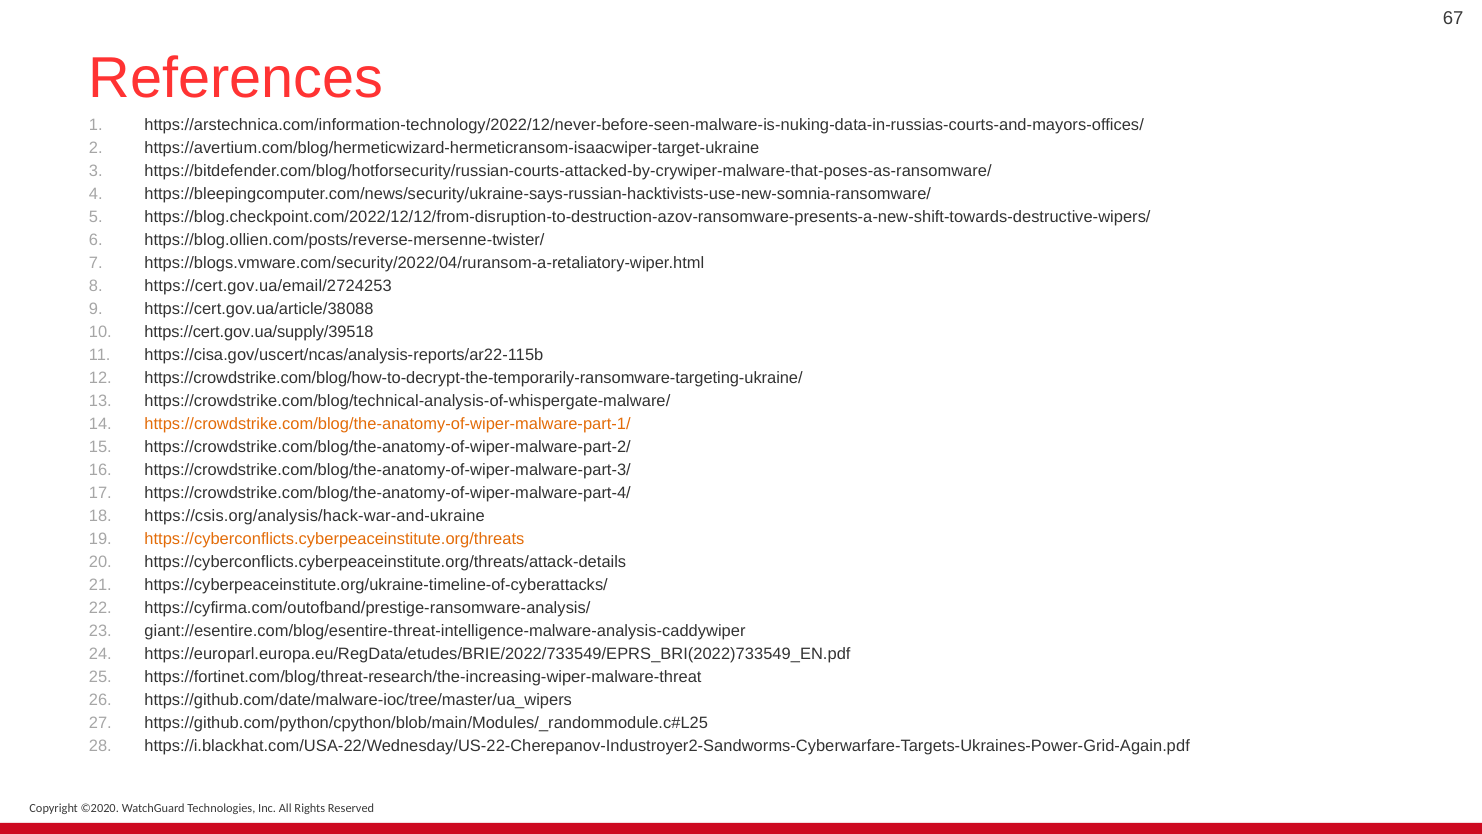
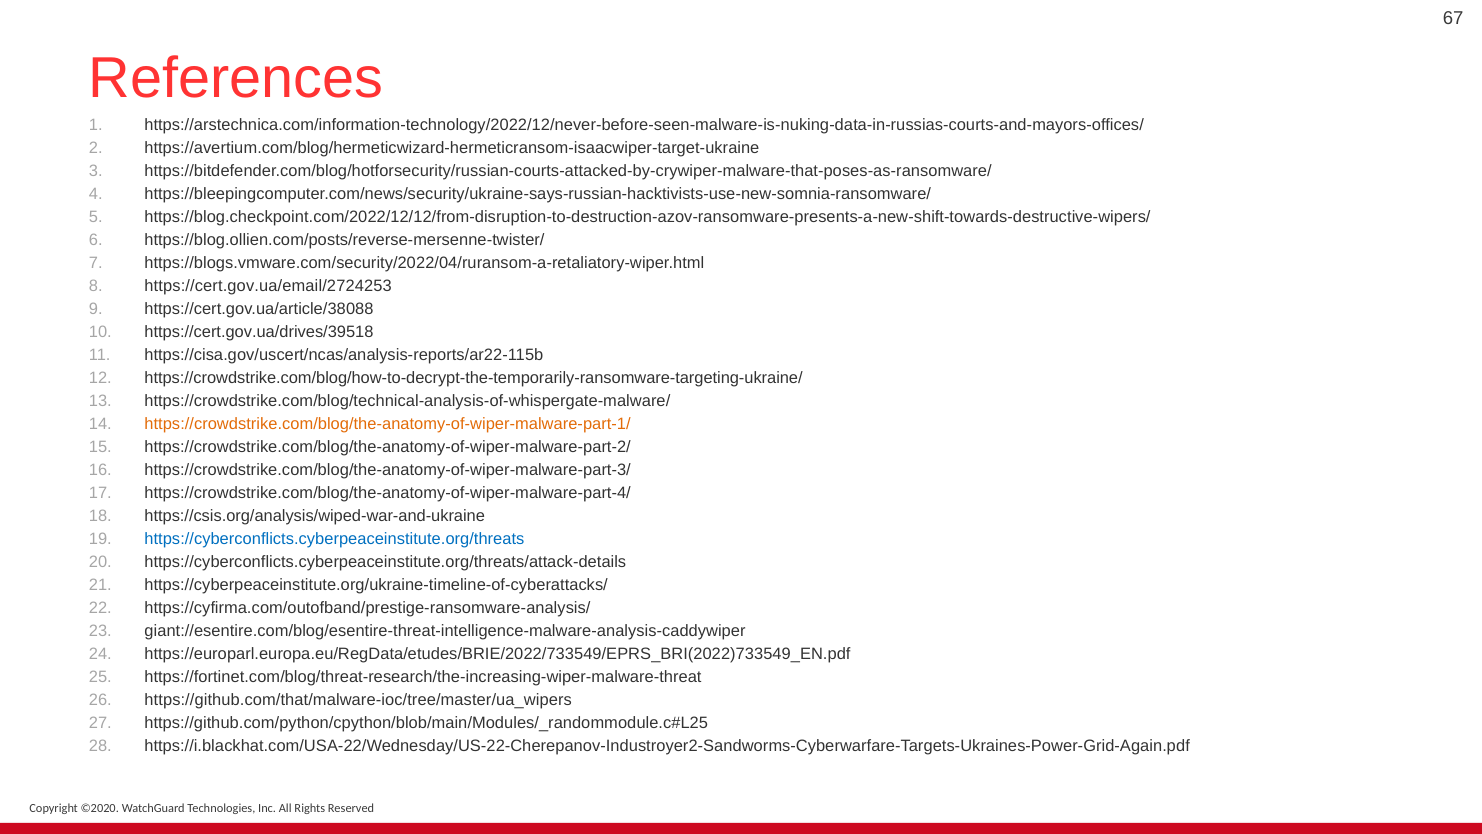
https://cert.gov.ua/supply/39518: https://cert.gov.ua/supply/39518 -> https://cert.gov.ua/drives/39518
https://csis.org/analysis/hack-war-and-ukraine: https://csis.org/analysis/hack-war-and-ukraine -> https://csis.org/analysis/wiped-war-and-ukraine
https://cyberconflicts.cyberpeaceinstitute.org/threats colour: orange -> blue
https://github.com/date/malware-ioc/tree/master/ua_wipers: https://github.com/date/malware-ioc/tree/master/ua_wipers -> https://github.com/that/malware-ioc/tree/master/ua_wipers
